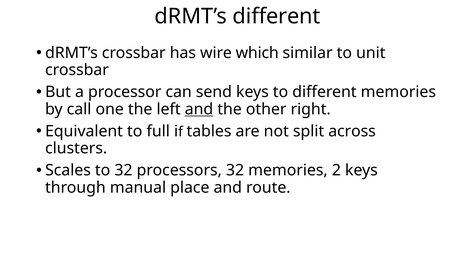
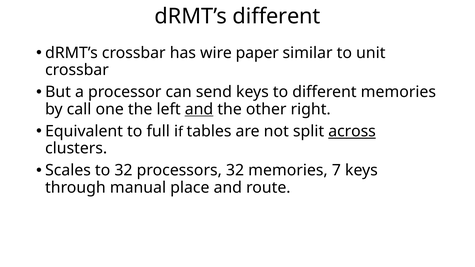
which: which -> paper
across underline: none -> present
2: 2 -> 7
